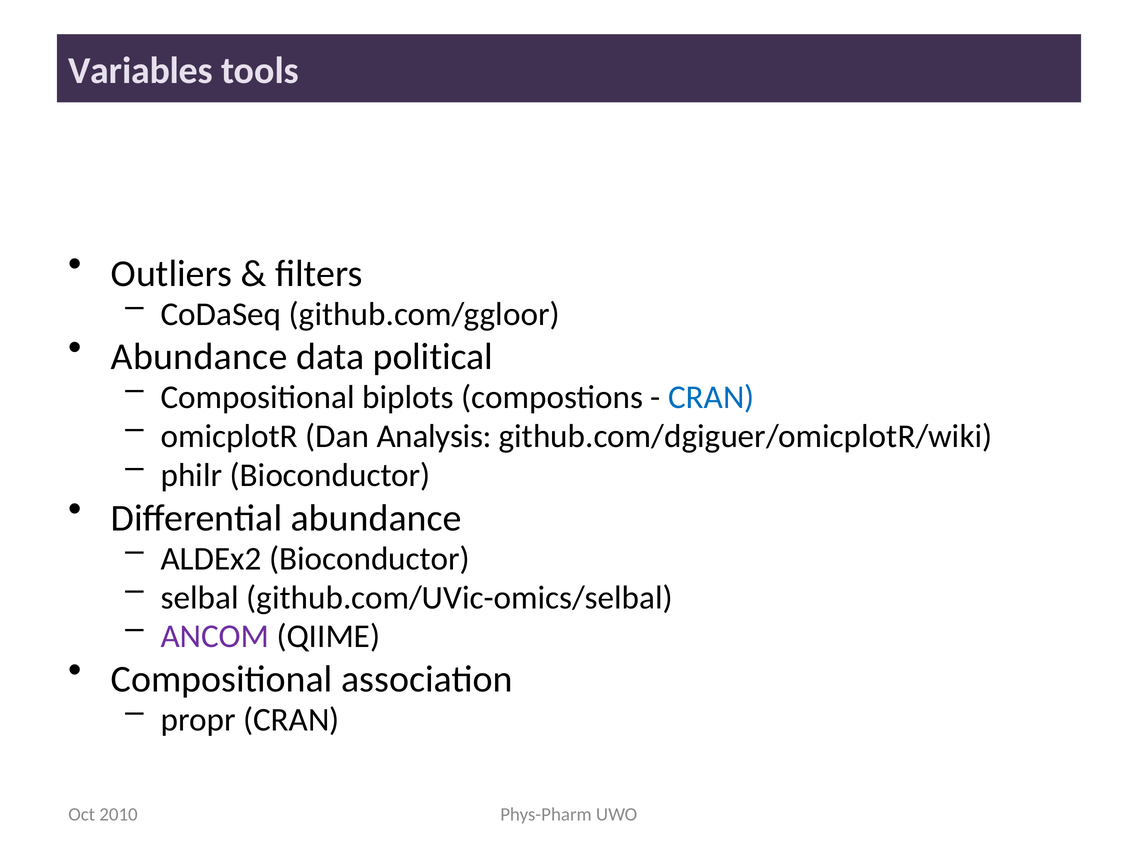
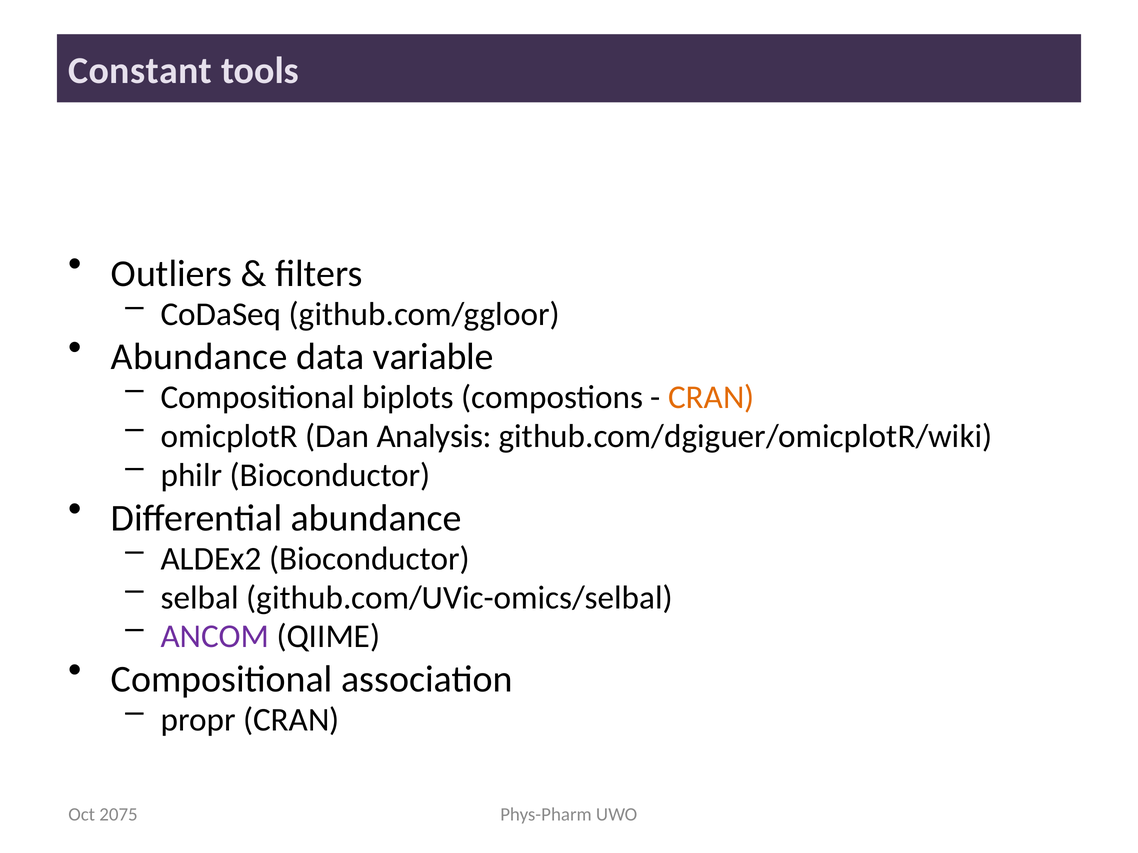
Variables: Variables -> Constant
political: political -> variable
CRAN at (711, 398) colour: blue -> orange
2010: 2010 -> 2075
